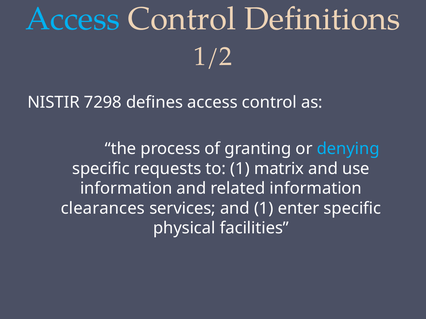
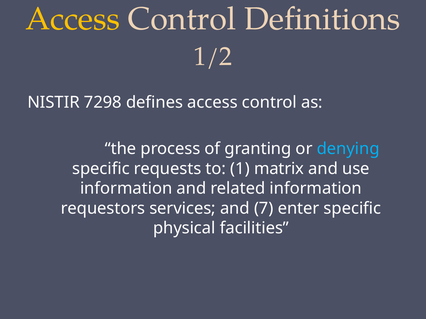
Access at (73, 19) colour: light blue -> yellow
clearances: clearances -> requestors
and 1: 1 -> 7
